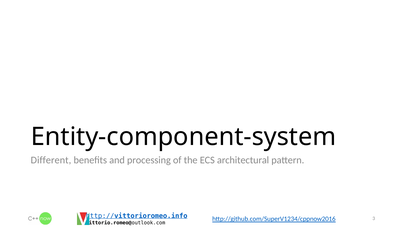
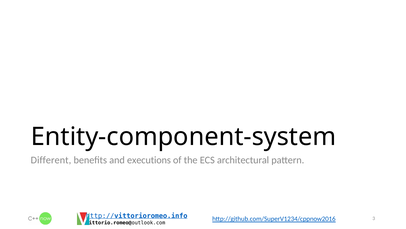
processing: processing -> executions
